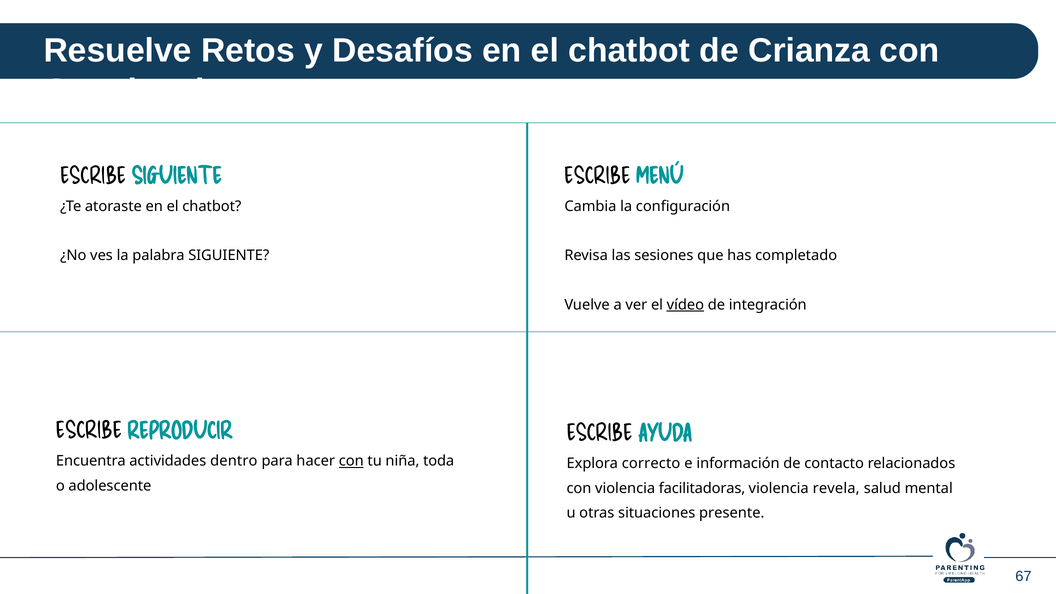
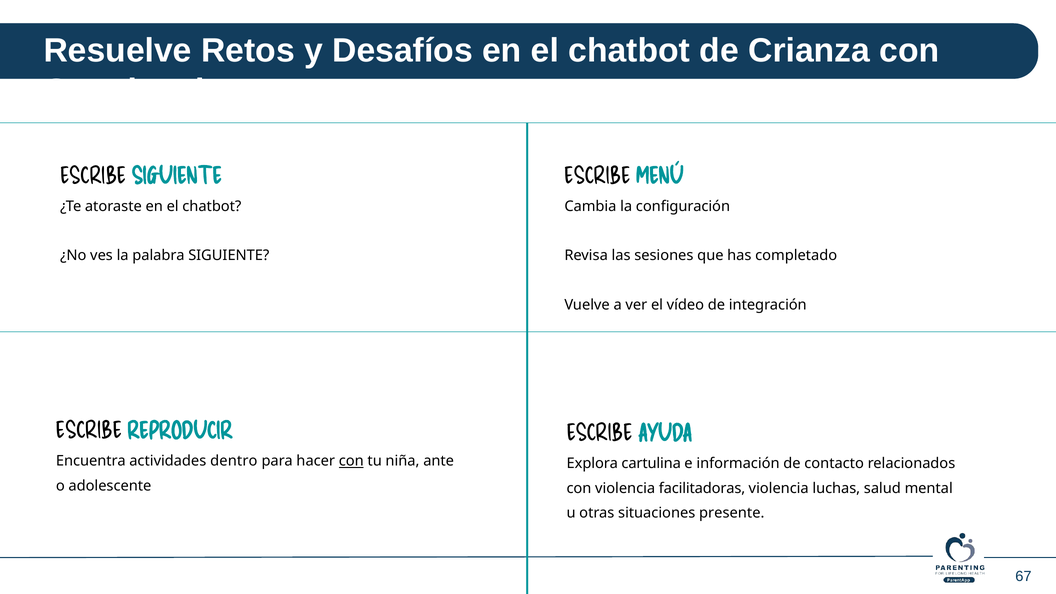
vídeo underline: present -> none
toda: toda -> ante
correcto: correcto -> cartulina
revela: revela -> luchas
